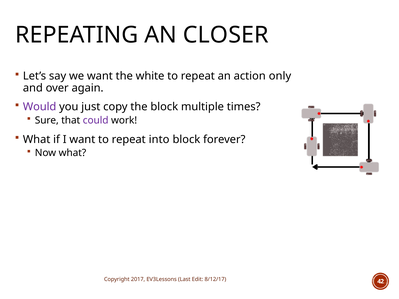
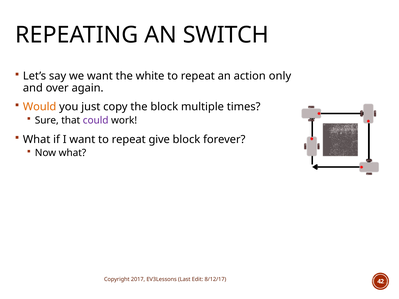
CLOSER: CLOSER -> SWITCH
Would colour: purple -> orange
into: into -> give
